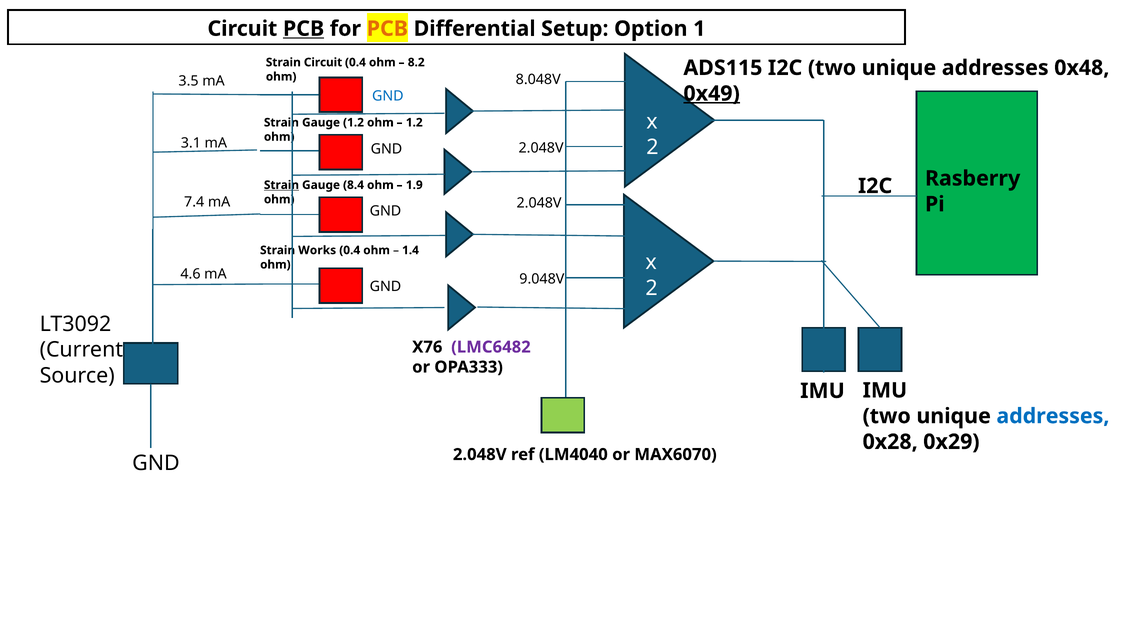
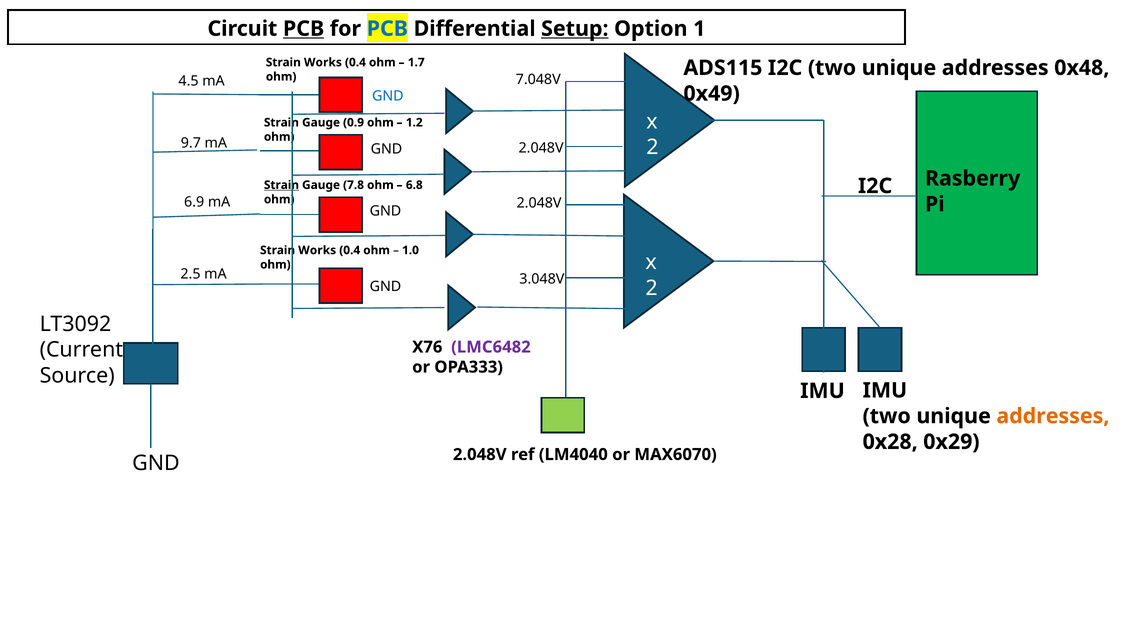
PCB at (387, 29) colour: orange -> blue
Setup underline: none -> present
Circuit at (323, 62): Circuit -> Works
8.2: 8.2 -> 1.7
8.048V: 8.048V -> 7.048V
3.5: 3.5 -> 4.5
0x49 underline: present -> none
Gauge 1.2: 1.2 -> 0.9
3.1: 3.1 -> 9.7
8.4: 8.4 -> 7.8
1.9: 1.9 -> 6.8
7.4: 7.4 -> 6.9
1.4: 1.4 -> 1.0
4.6: 4.6 -> 2.5
9.048V: 9.048V -> 3.048V
addresses at (1053, 416) colour: blue -> orange
